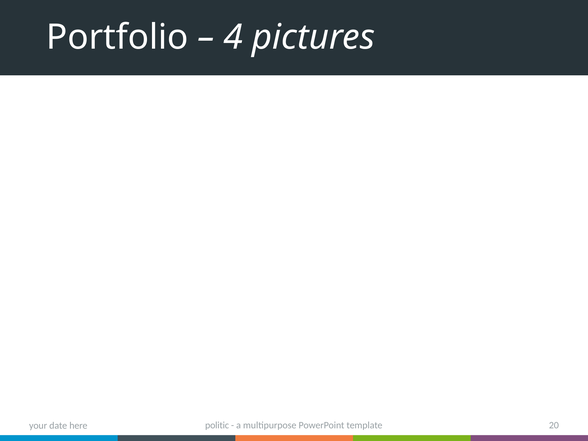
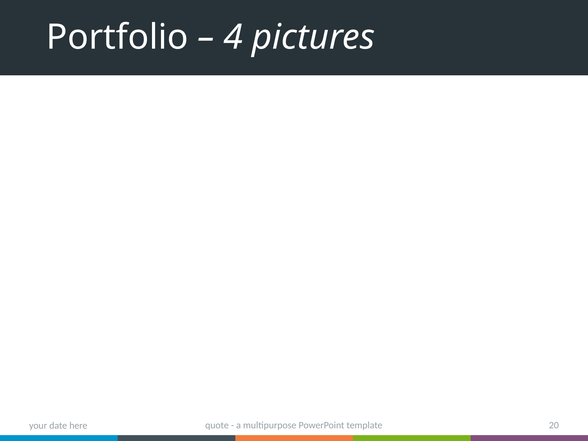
politic: politic -> quote
